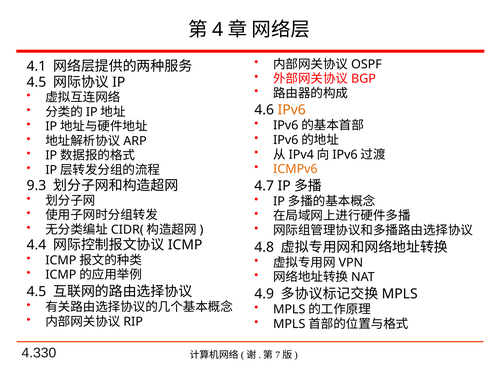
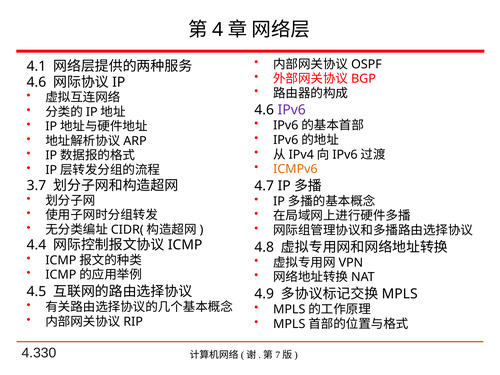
4.5 at (36, 82): 4.5 -> 4.6
IPv6 colour: orange -> purple
9.3: 9.3 -> 3.7
